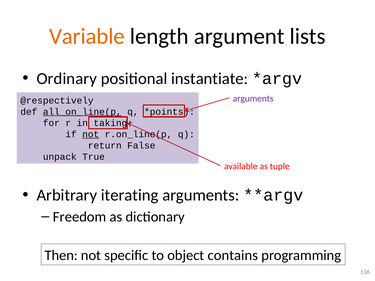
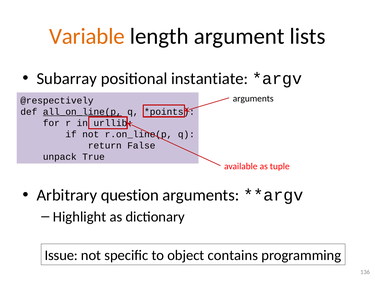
Ordinary: Ordinary -> Subarray
arguments at (253, 99) colour: purple -> black
taking: taking -> urllib
not at (91, 134) underline: present -> none
iterating: iterating -> question
Freedom: Freedom -> Highlight
Then: Then -> Issue
